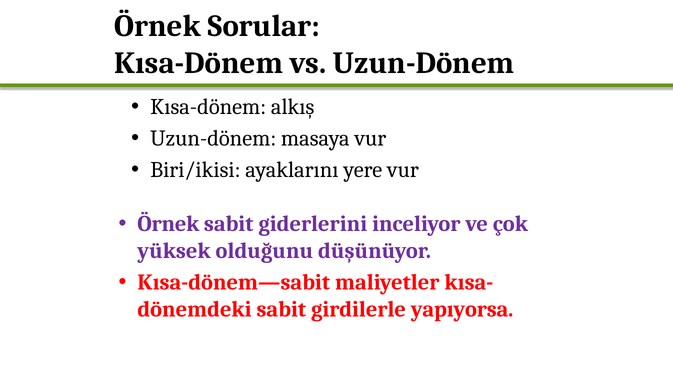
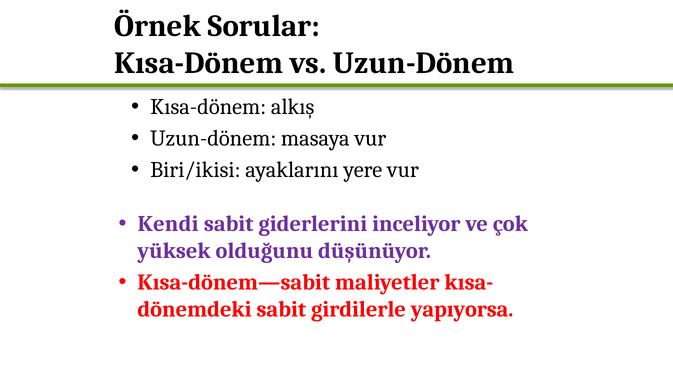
Örnek at (168, 224): Örnek -> Kendi
